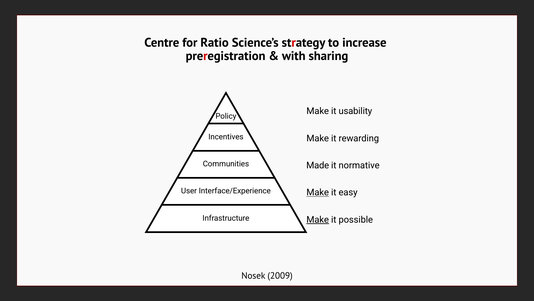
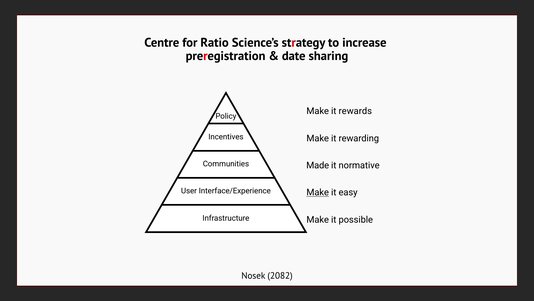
with: with -> date
usability: usability -> rewards
Make at (318, 219) underline: present -> none
2009: 2009 -> 2082
